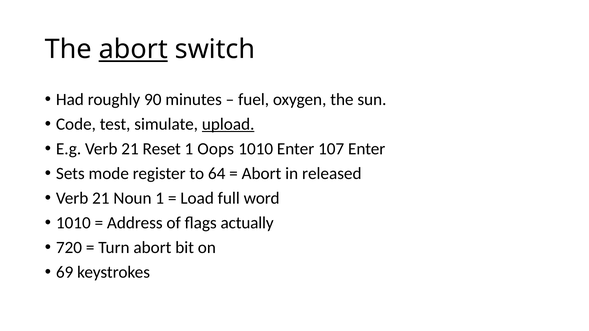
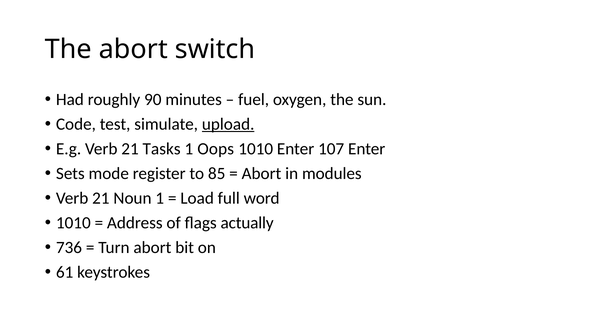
abort at (133, 49) underline: present -> none
Reset: Reset -> Tasks
64: 64 -> 85
released: released -> modules
720: 720 -> 736
69: 69 -> 61
